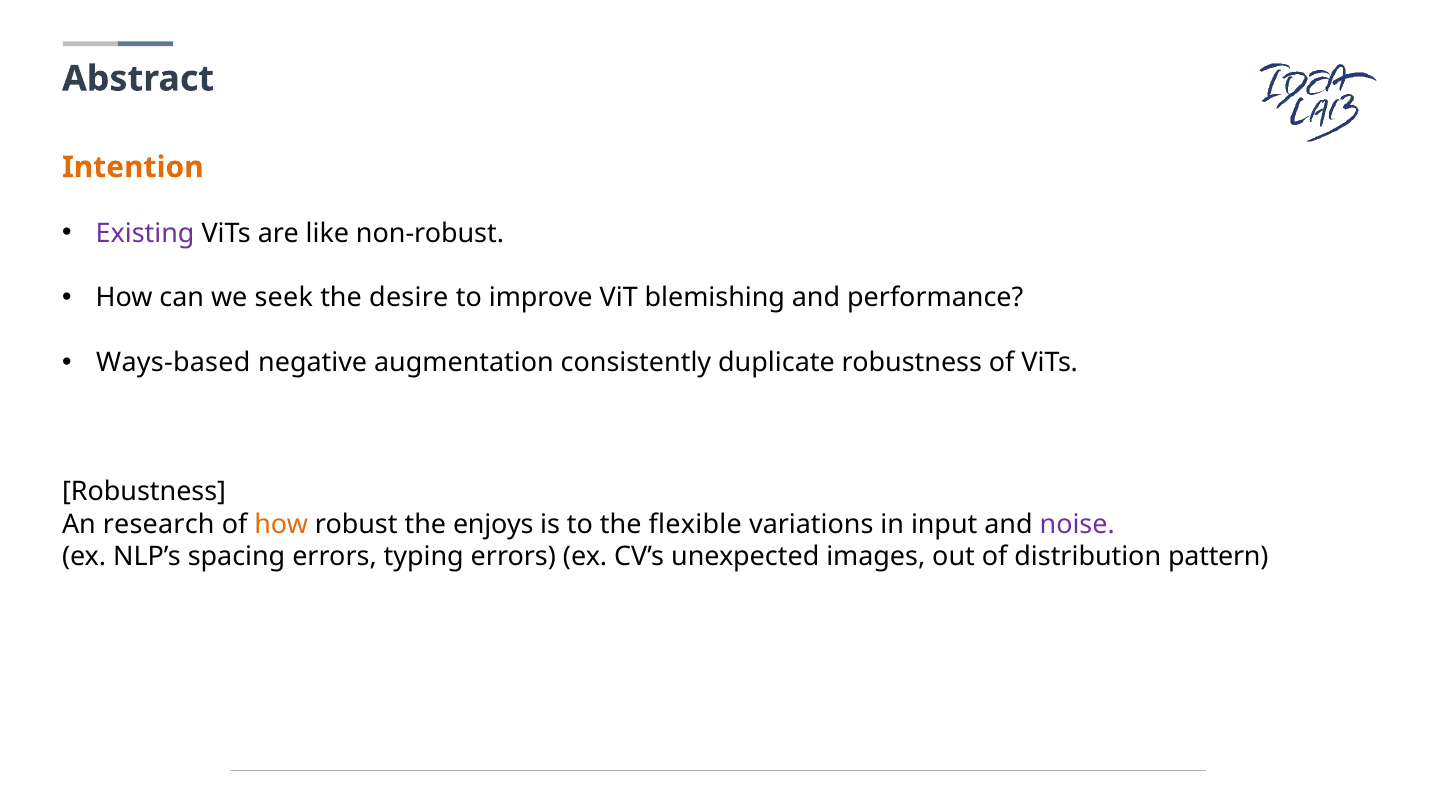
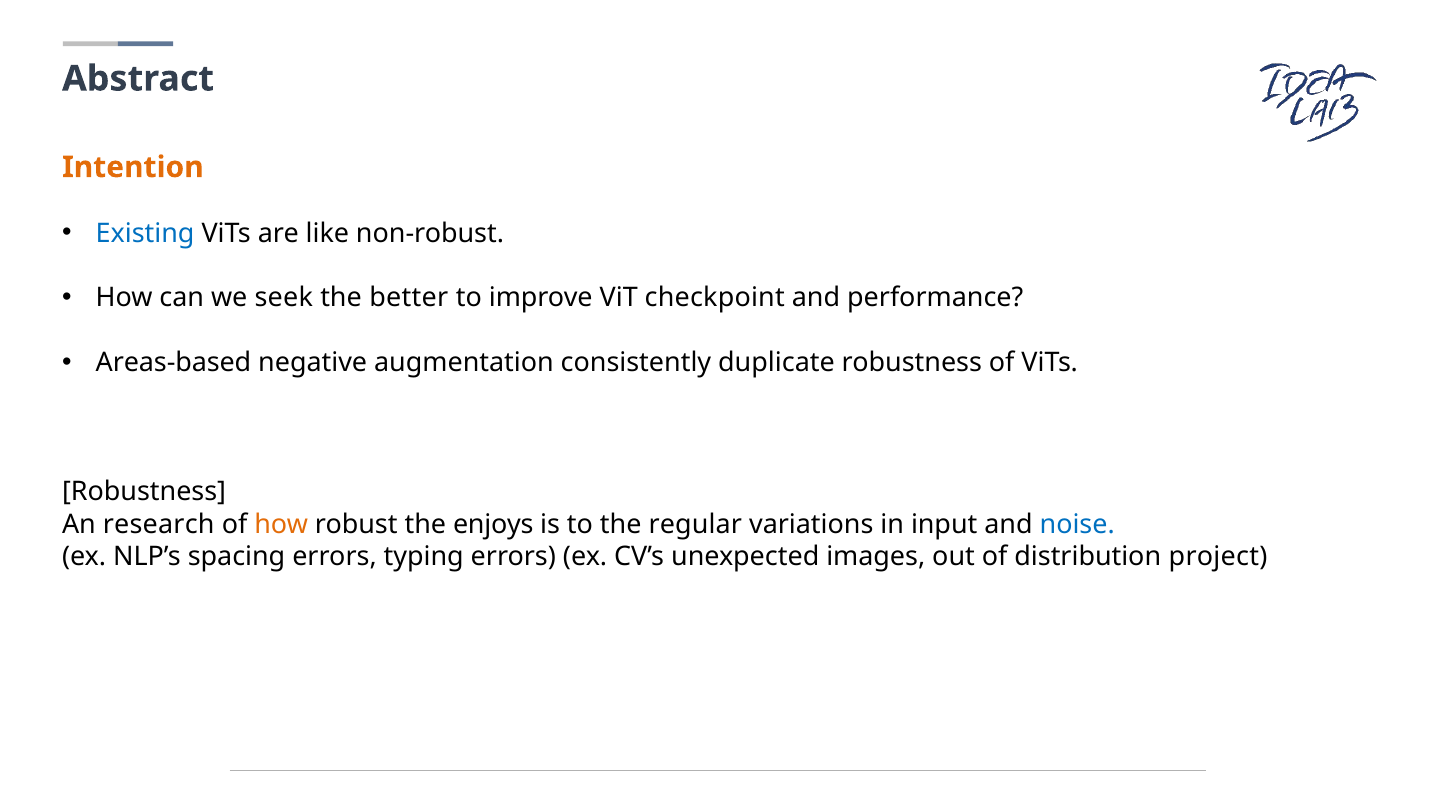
Existing colour: purple -> blue
desire: desire -> better
blemishing: blemishing -> checkpoint
Ways-based: Ways-based -> Areas-based
flexible: flexible -> regular
noise colour: purple -> blue
pattern: pattern -> project
